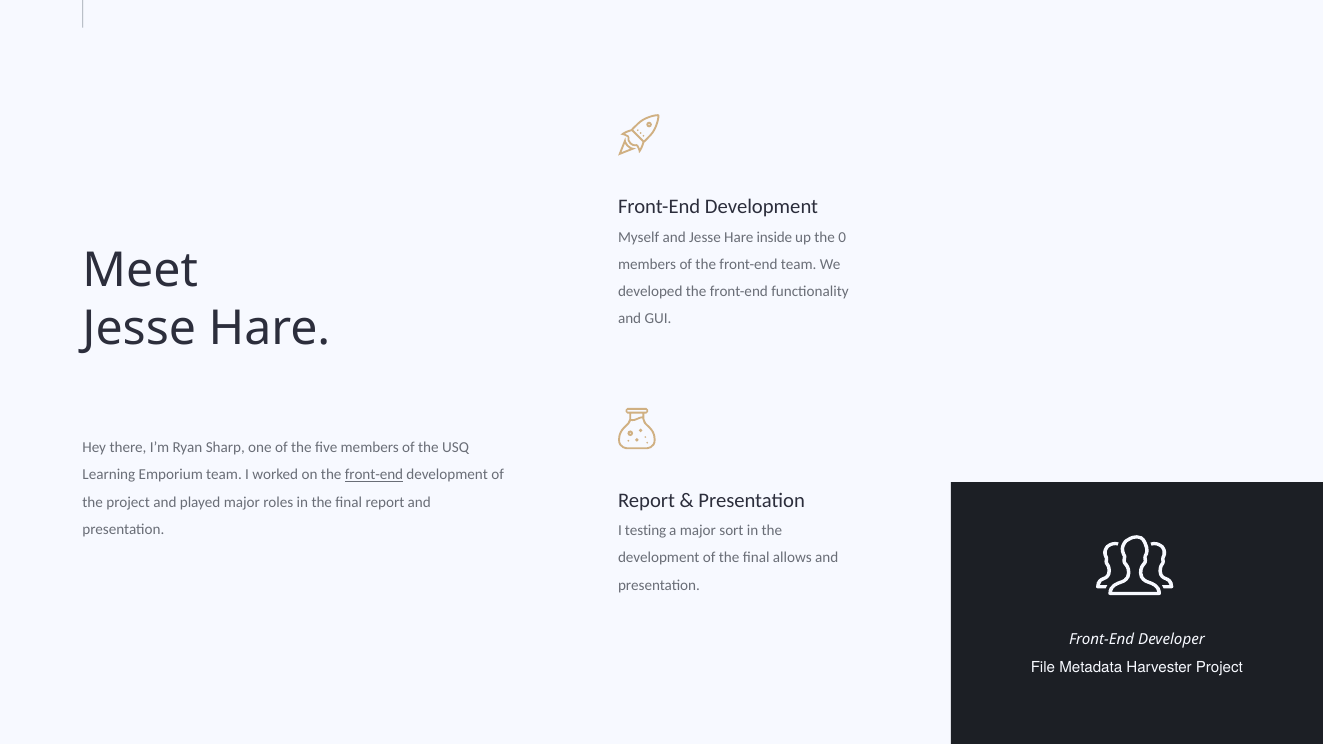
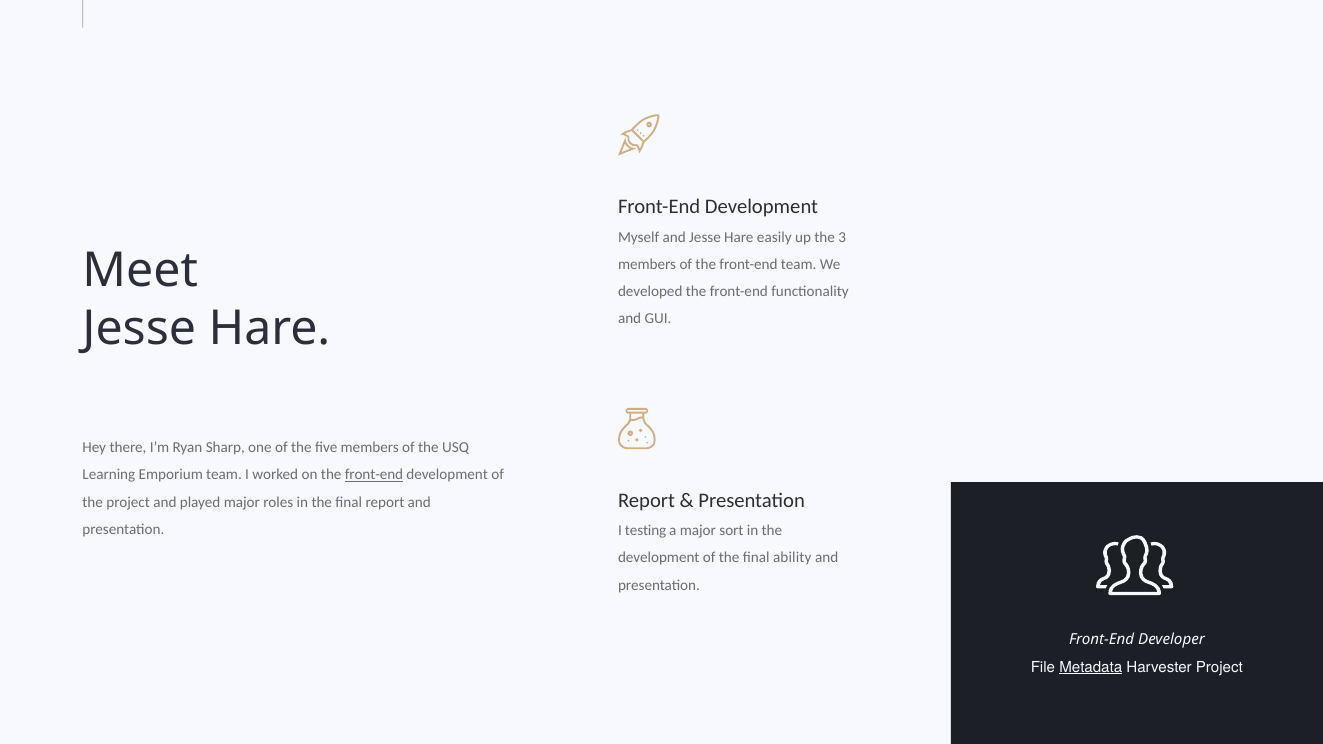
inside: inside -> easily
0: 0 -> 3
allows: allows -> ability
Metadata underline: none -> present
